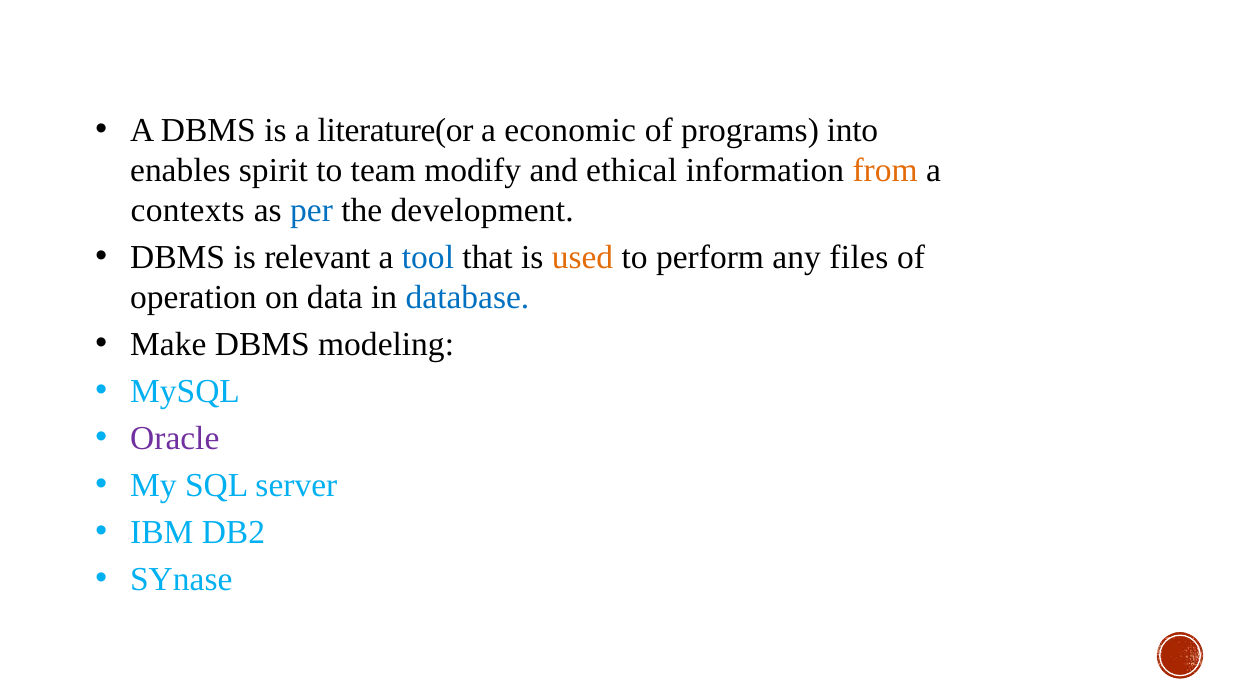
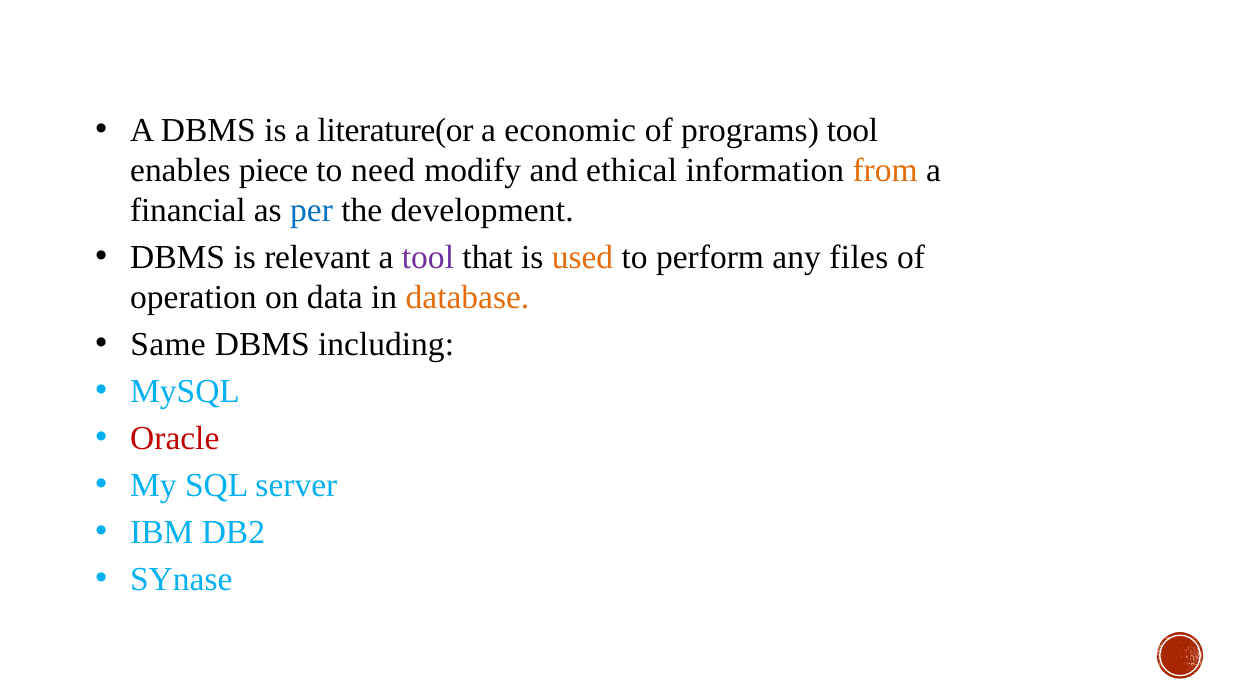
programs into: into -> tool
spirit: spirit -> piece
team: team -> need
contexts: contexts -> financial
tool at (428, 258) colour: blue -> purple
database colour: blue -> orange
Make: Make -> Same
modeling: modeling -> including
Oracle colour: purple -> red
